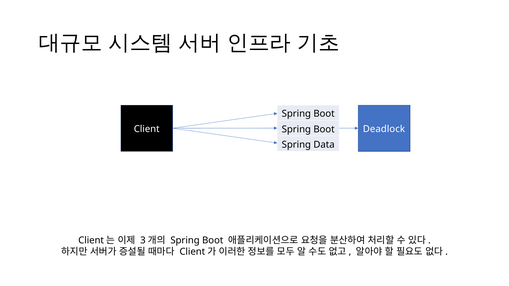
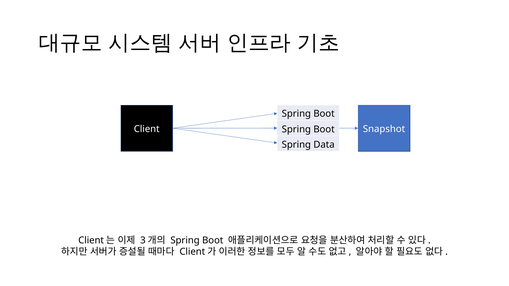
Deadlock: Deadlock -> Snapshot
